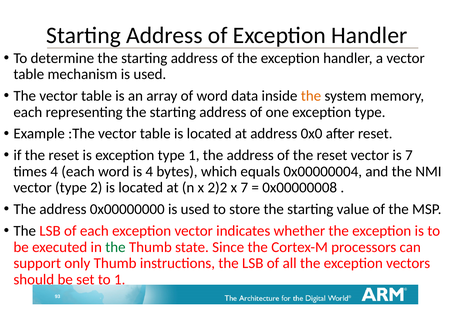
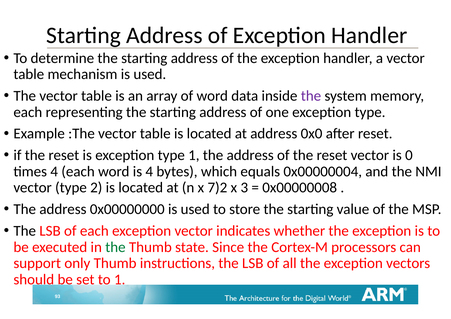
the at (311, 96) colour: orange -> purple
is 7: 7 -> 0
2)2: 2)2 -> 7)2
x 7: 7 -> 3
